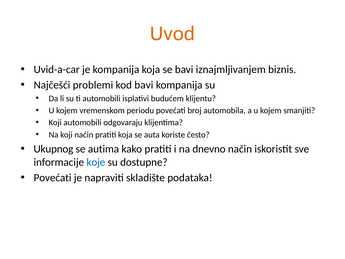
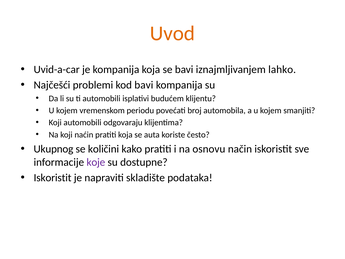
biznis: biznis -> lahko
autima: autima -> količini
dnevno: dnevno -> osnovu
koje colour: blue -> purple
Povećati at (53, 178): Povećati -> Iskoristit
